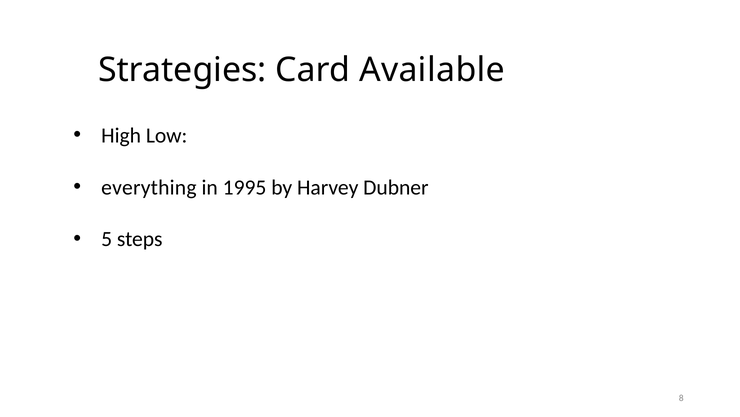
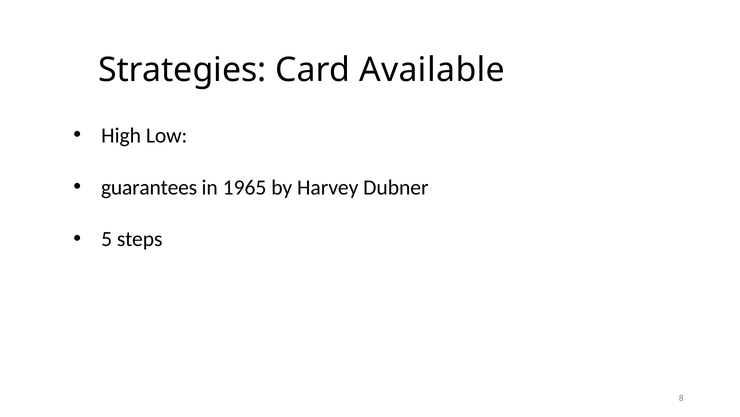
everything: everything -> guarantees
1995: 1995 -> 1965
